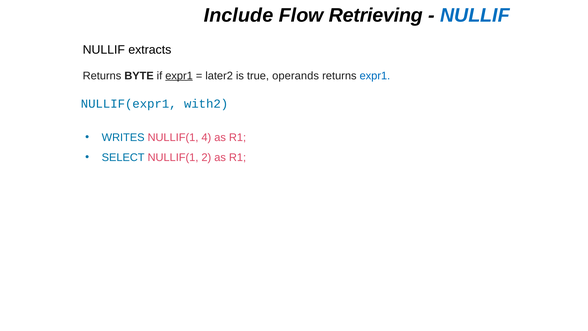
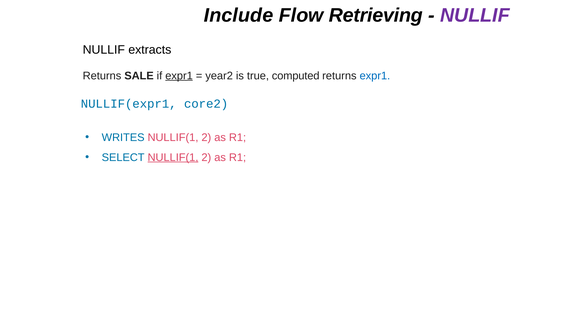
NULLIF at (475, 15) colour: blue -> purple
BYTE: BYTE -> SALE
later2: later2 -> year2
operands: operands -> computed
with2: with2 -> core2
4 at (206, 137): 4 -> 2
NULLIF(1 at (173, 157) underline: none -> present
